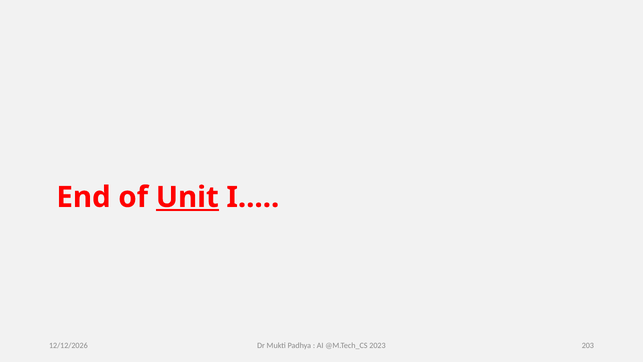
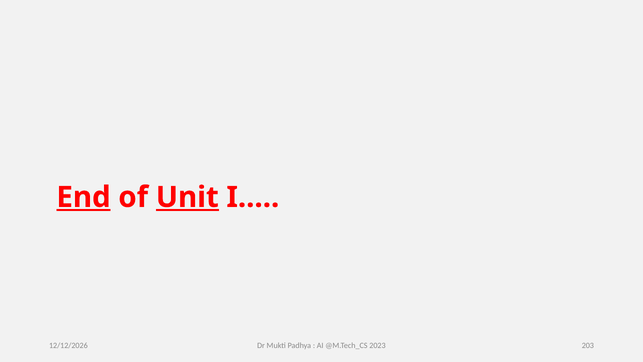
End underline: none -> present
